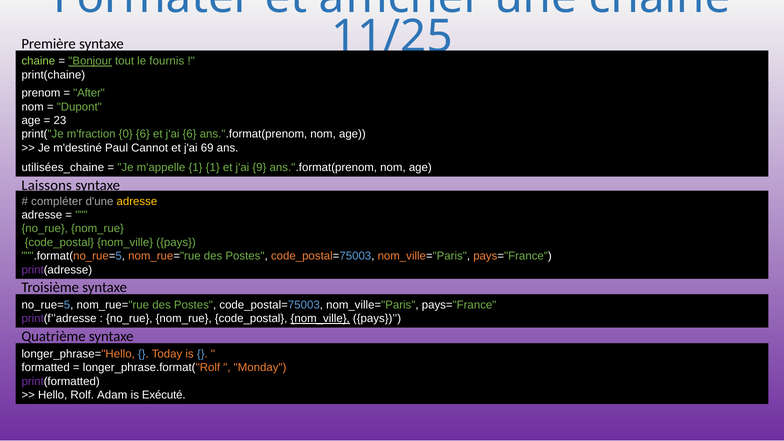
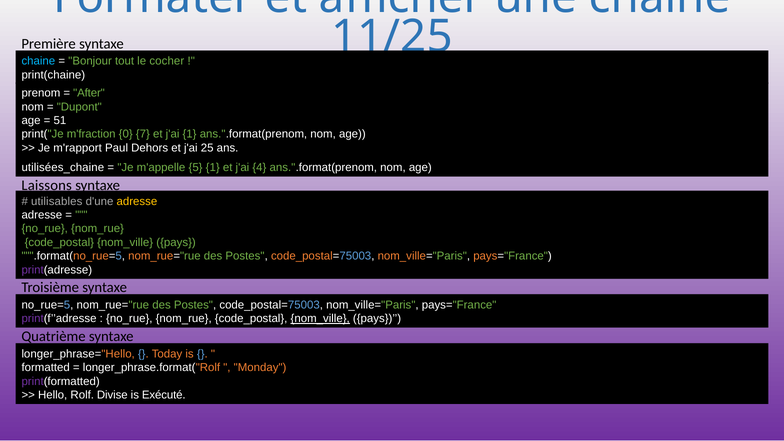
chaine at (38, 61) colour: light green -> light blue
Bonjour underline: present -> none
fournis: fournis -> cocher
23: 23 -> 51
0 6: 6 -> 7
j'ai 6: 6 -> 1
m'destiné: m'destiné -> m'rapport
Cannot: Cannot -> Dehors
69: 69 -> 25
m'appelle 1: 1 -> 5
9: 9 -> 4
compléter: compléter -> utilisables
Adam: Adam -> Divise
